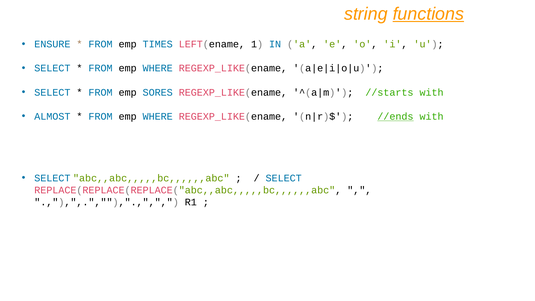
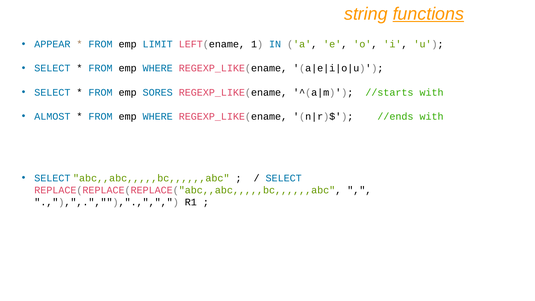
ENSURE: ENSURE -> APPEAR
TIMES: TIMES -> LIMIT
//ends underline: present -> none
